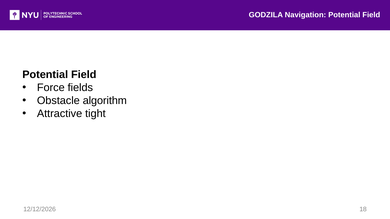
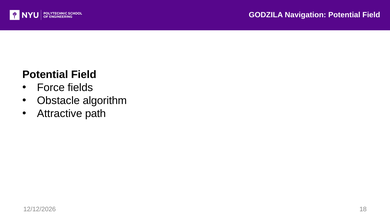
tight: tight -> path
